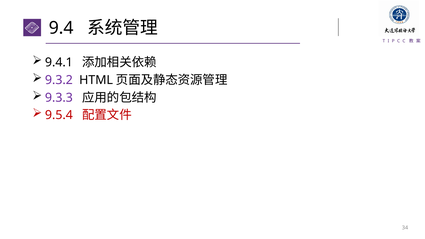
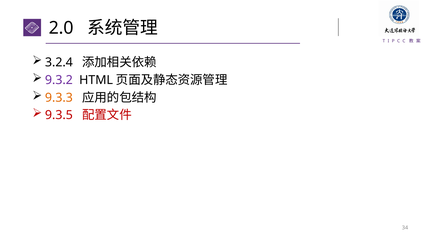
9.4: 9.4 -> 2.0
9.4.1: 9.4.1 -> 3.2.4
9.3.3 colour: purple -> orange
9.5.4: 9.5.4 -> 9.3.5
